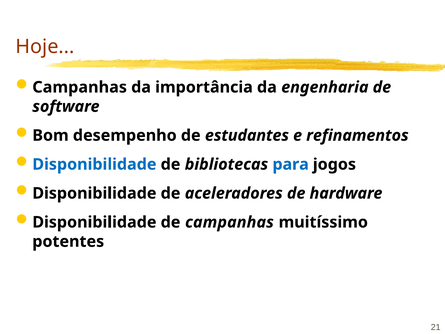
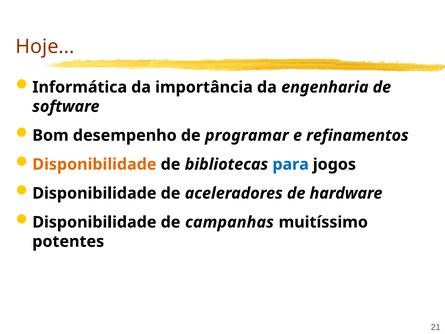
Campanhas at (80, 87): Campanhas -> Informática
estudantes: estudantes -> programar
Disponibilidade at (94, 164) colour: blue -> orange
